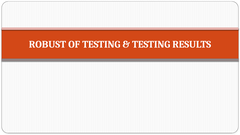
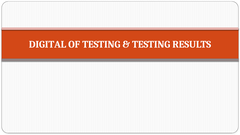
ROBUST: ROBUST -> DIGITAL
